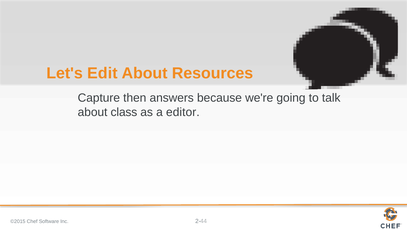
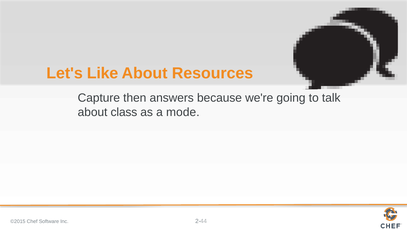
Edit: Edit -> Like
editor: editor -> mode
